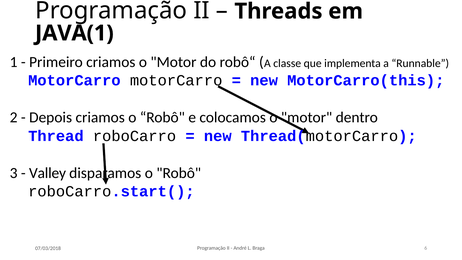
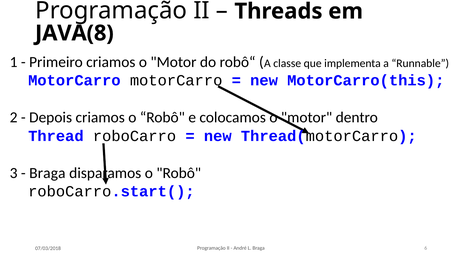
JAVA(1: JAVA(1 -> JAVA(8
Valley at (48, 173): Valley -> Braga
